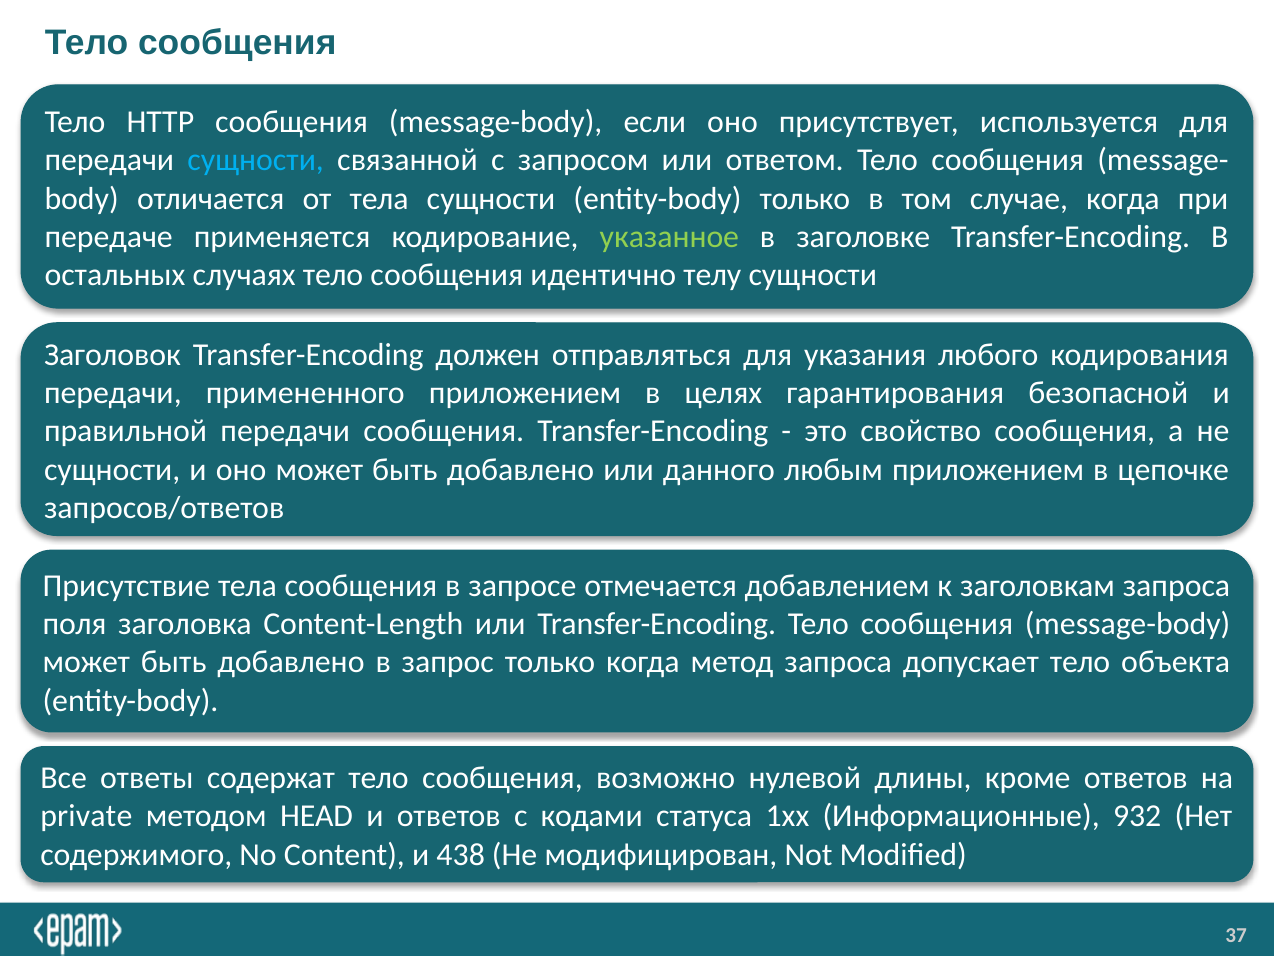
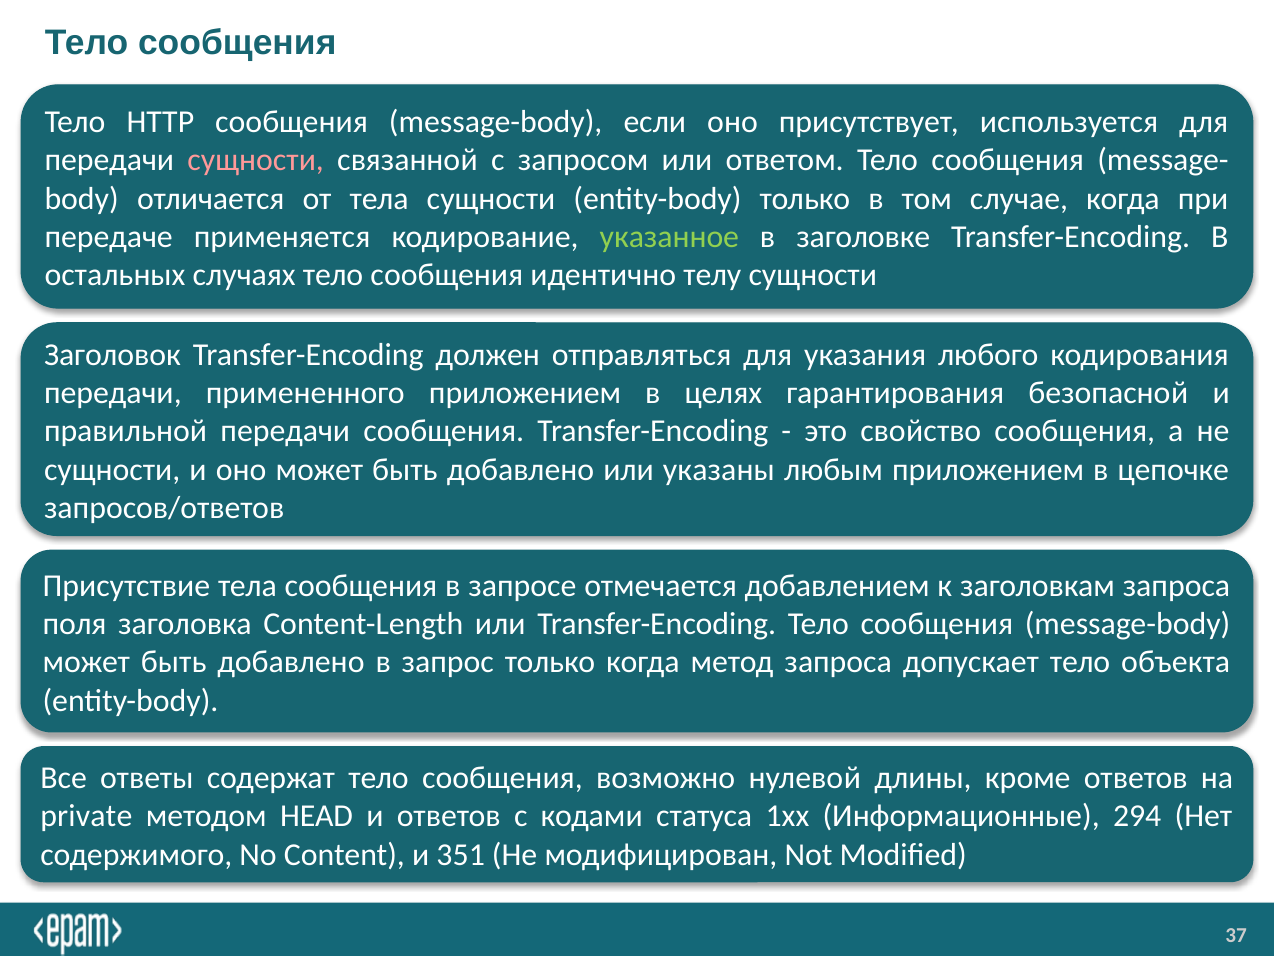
сущности at (256, 160) colour: light blue -> pink
данного: данного -> указаны
932: 932 -> 294
438: 438 -> 351
